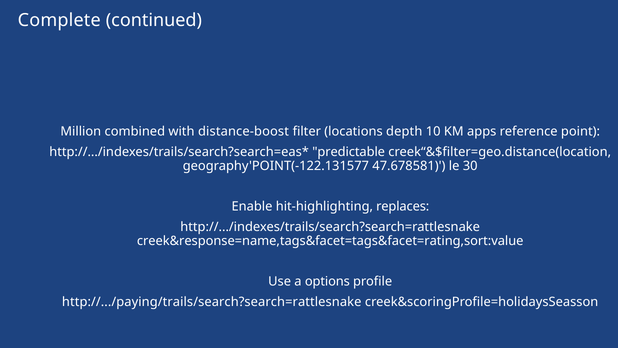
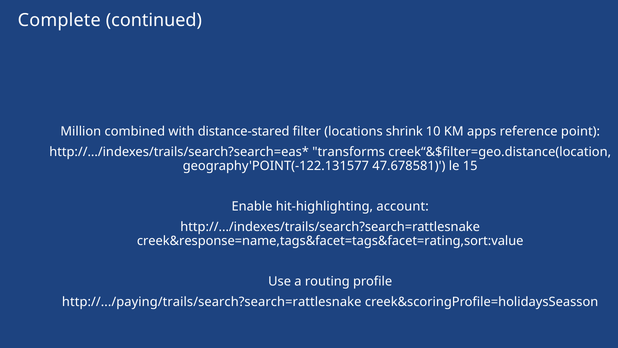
distance-boost: distance-boost -> distance-stared
depth: depth -> shrink
predictable: predictable -> transforms
30: 30 -> 15
replaces: replaces -> account
options: options -> routing
